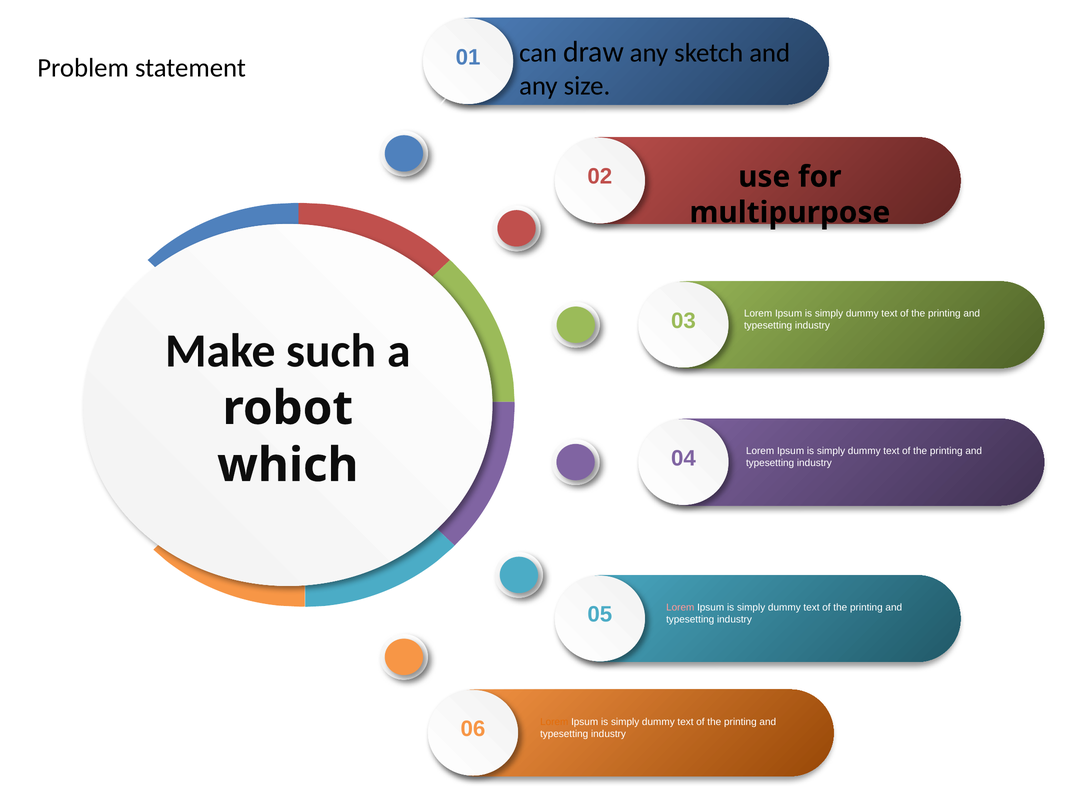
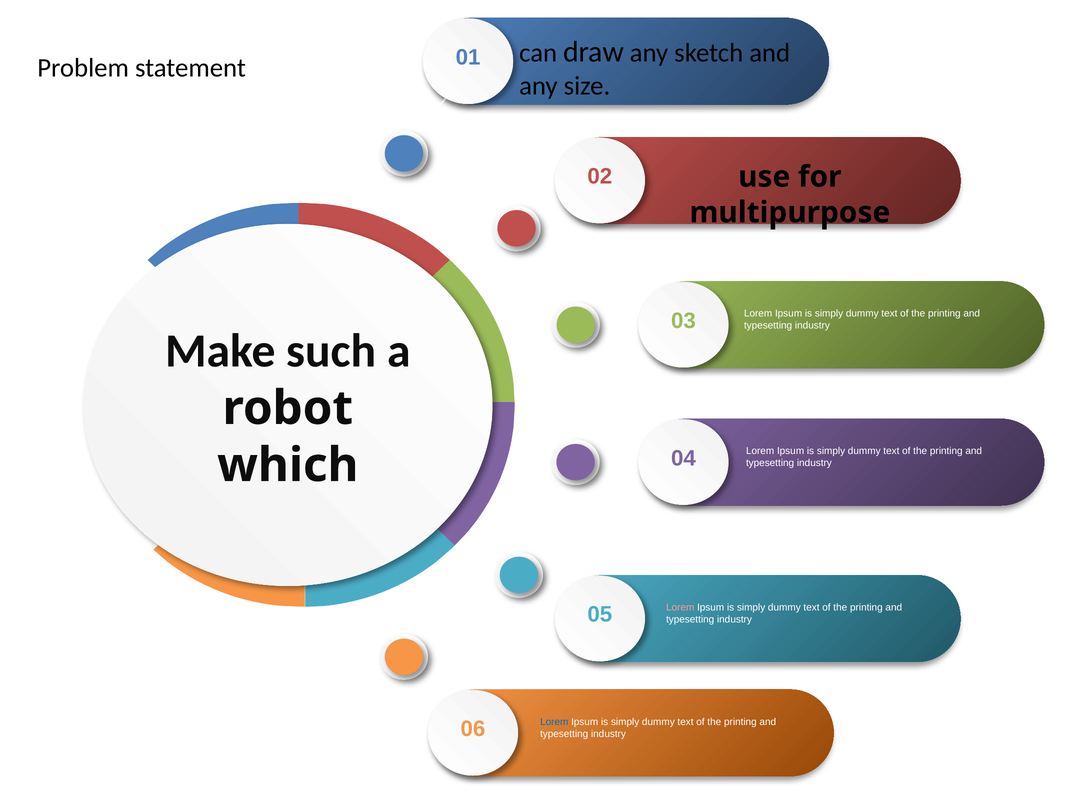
Lorem at (554, 722) colour: orange -> blue
